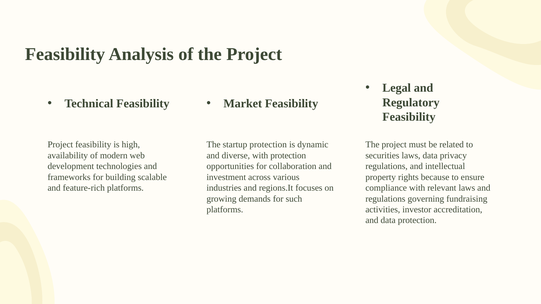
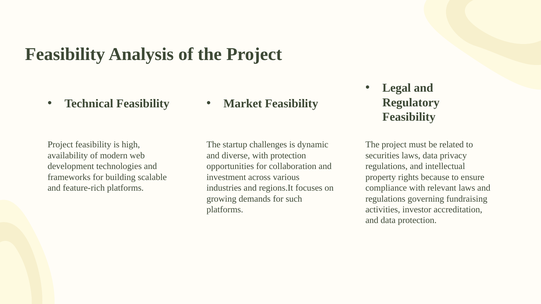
startup protection: protection -> challenges
